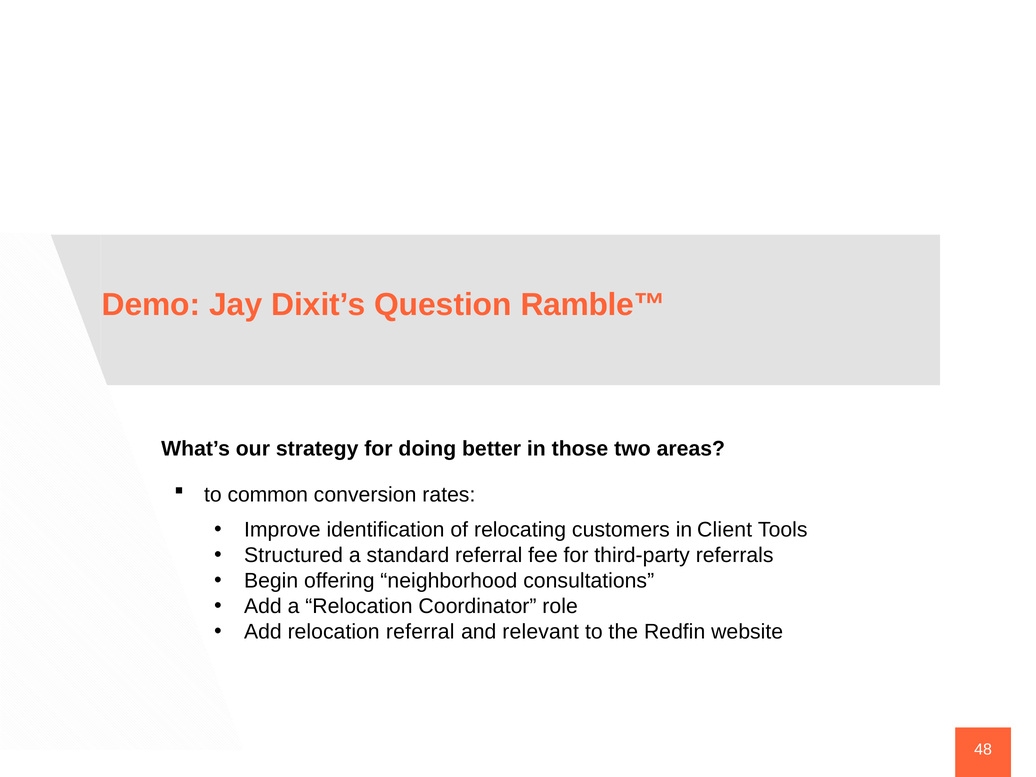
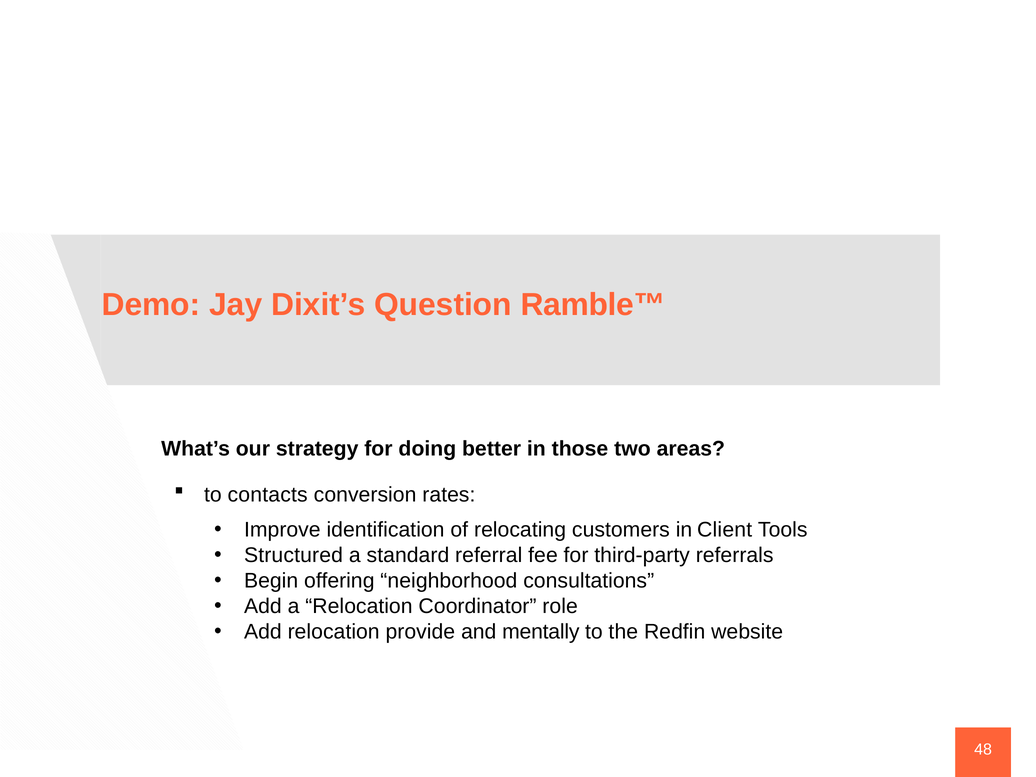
common: common -> contacts
relocation referral: referral -> provide
relevant: relevant -> mentally
